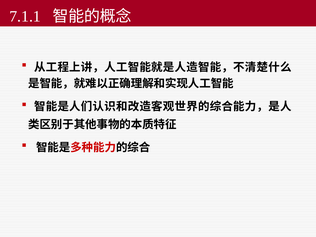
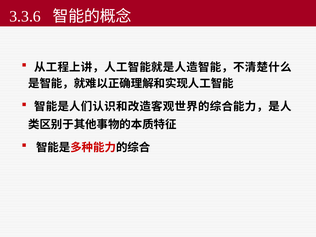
7.1.1: 7.1.1 -> 3.3.6
